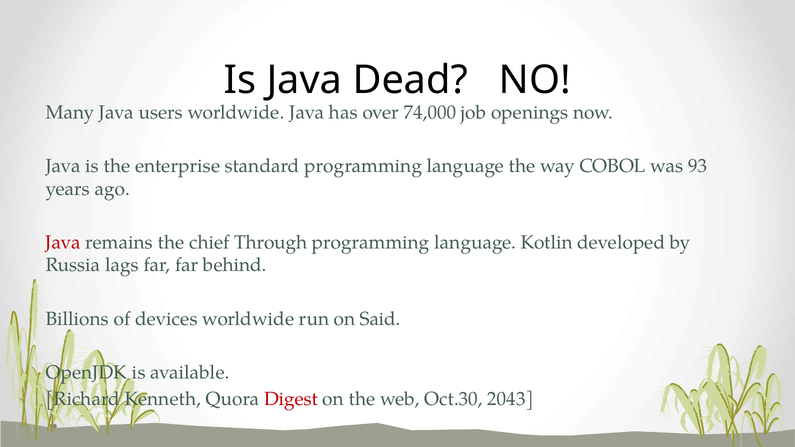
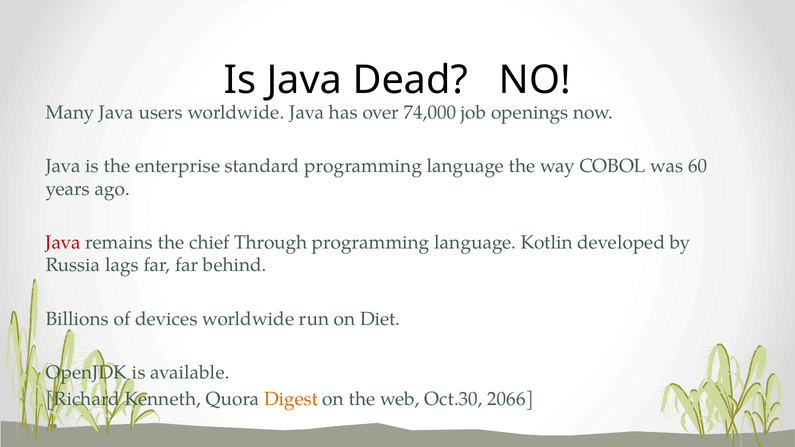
93: 93 -> 60
Said: Said -> Diet
Digest colour: red -> orange
2043: 2043 -> 2066
